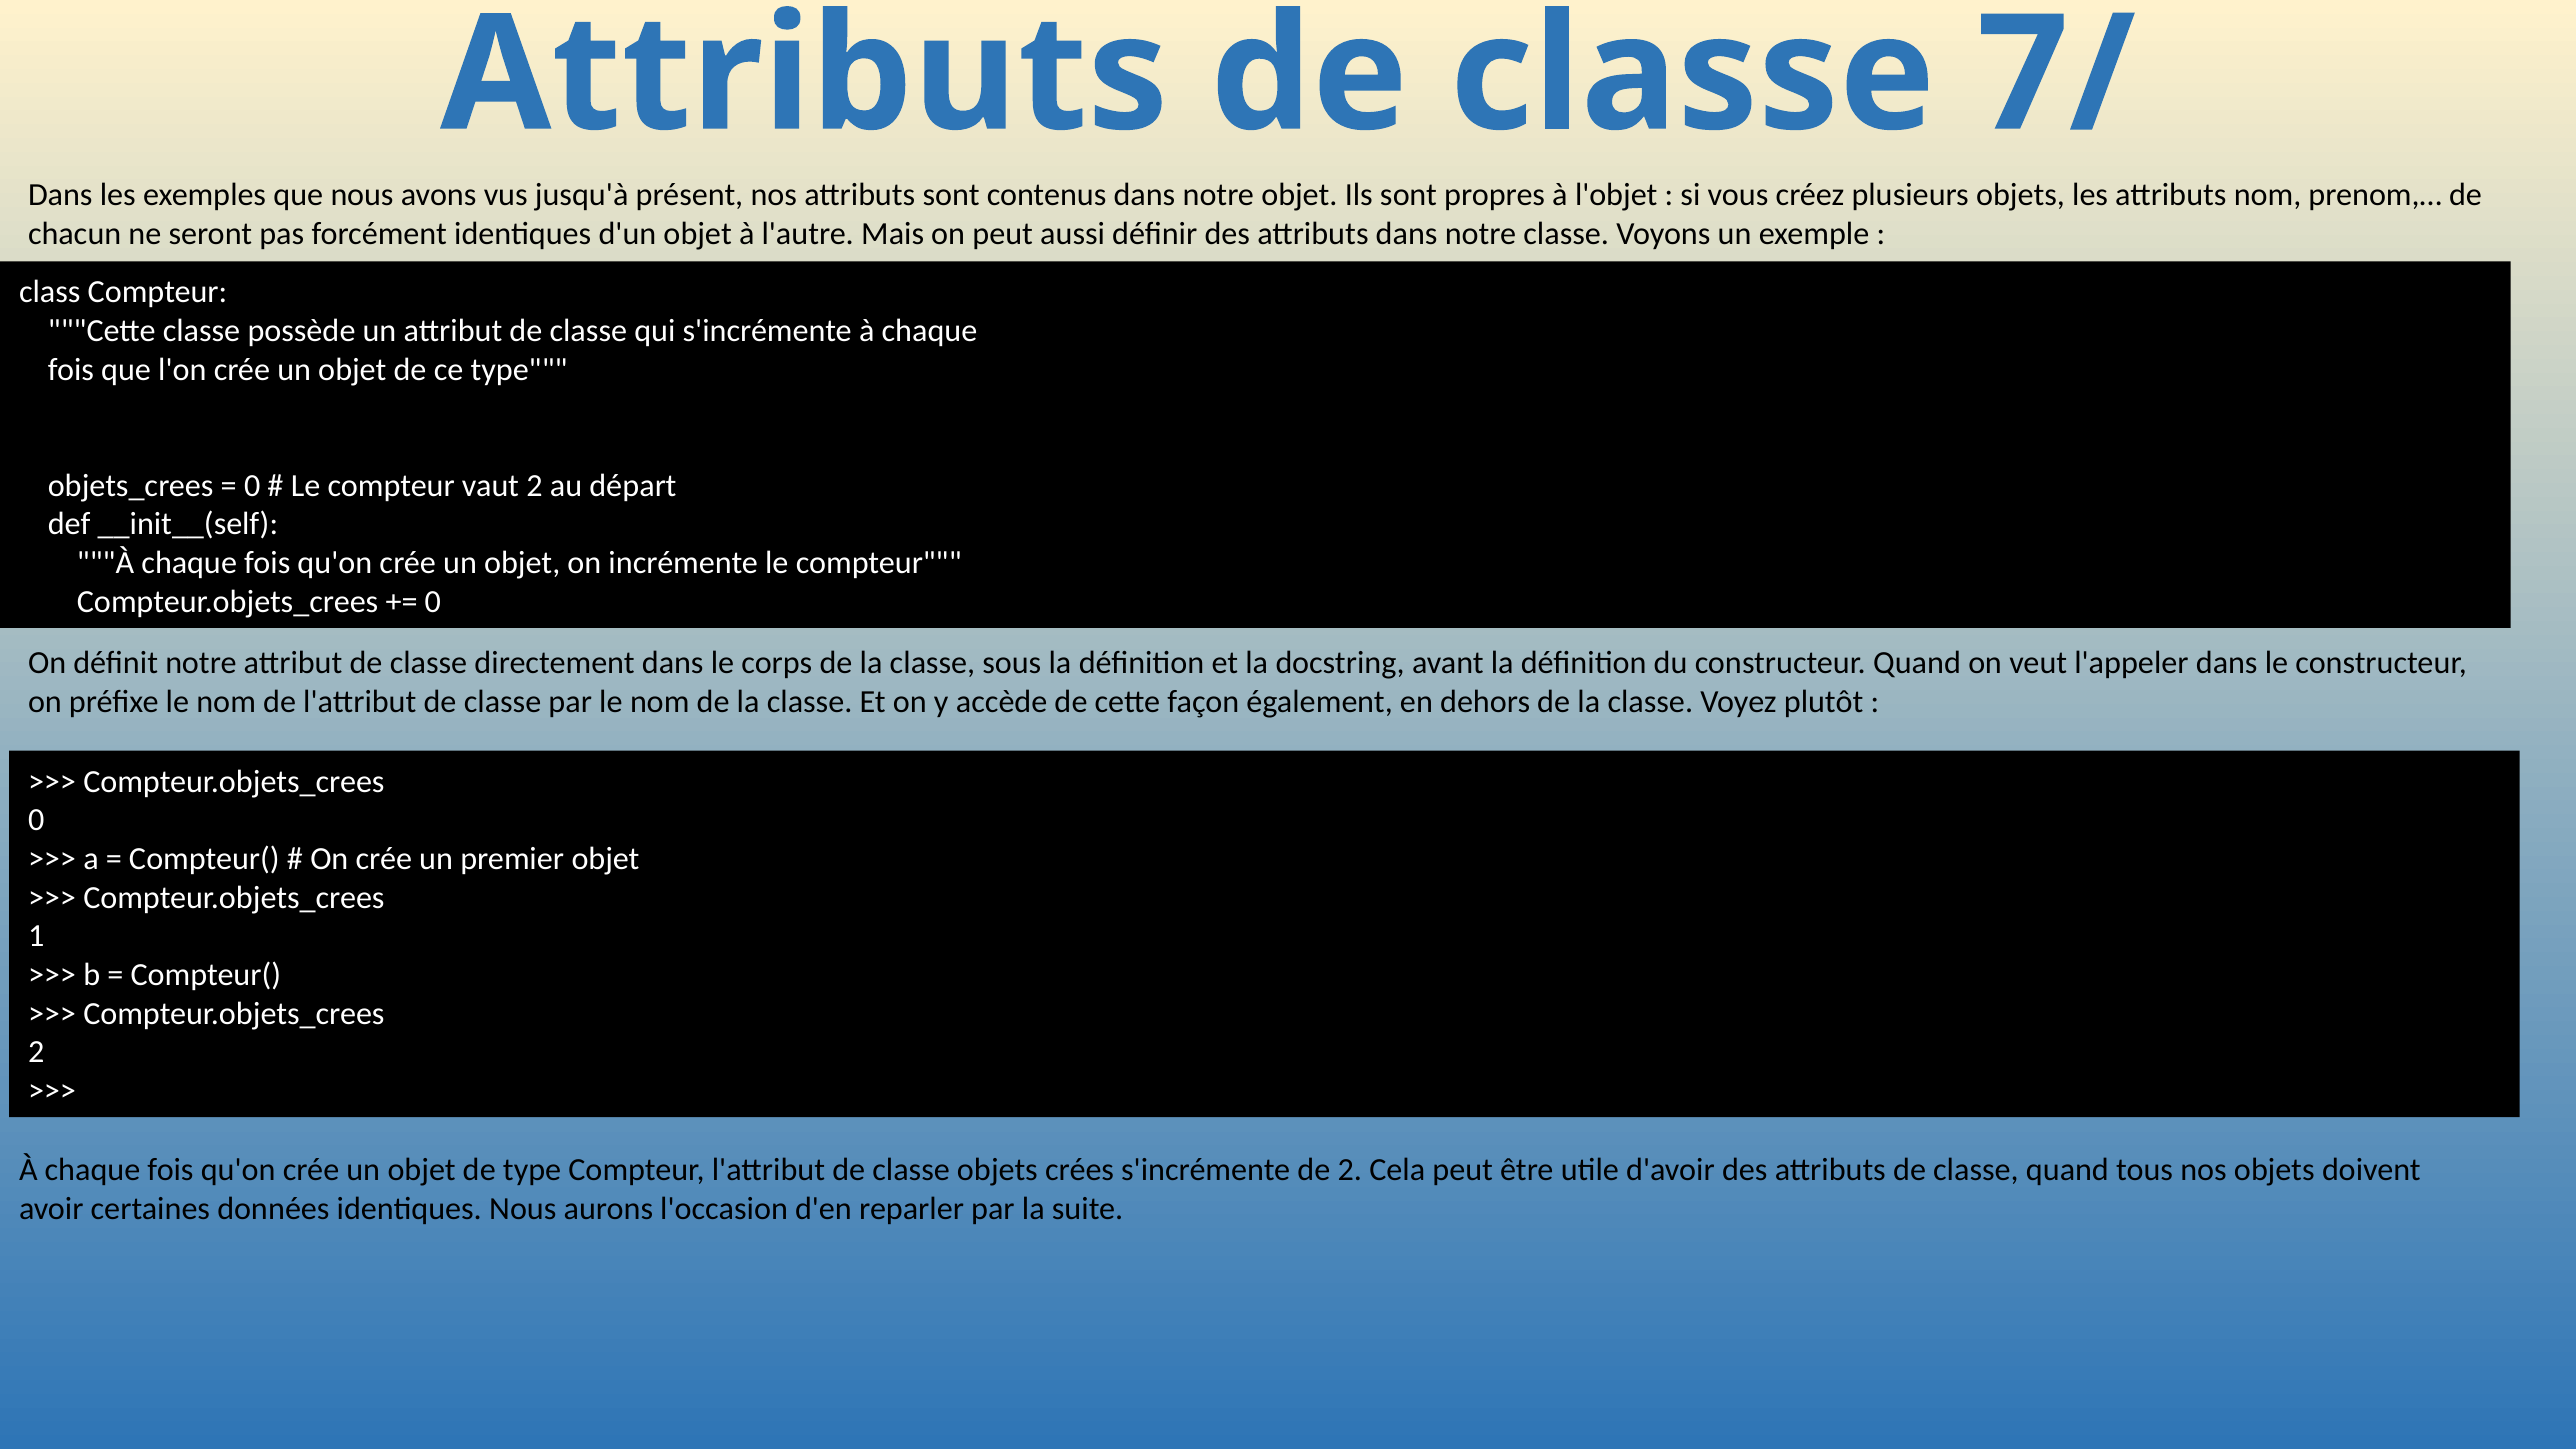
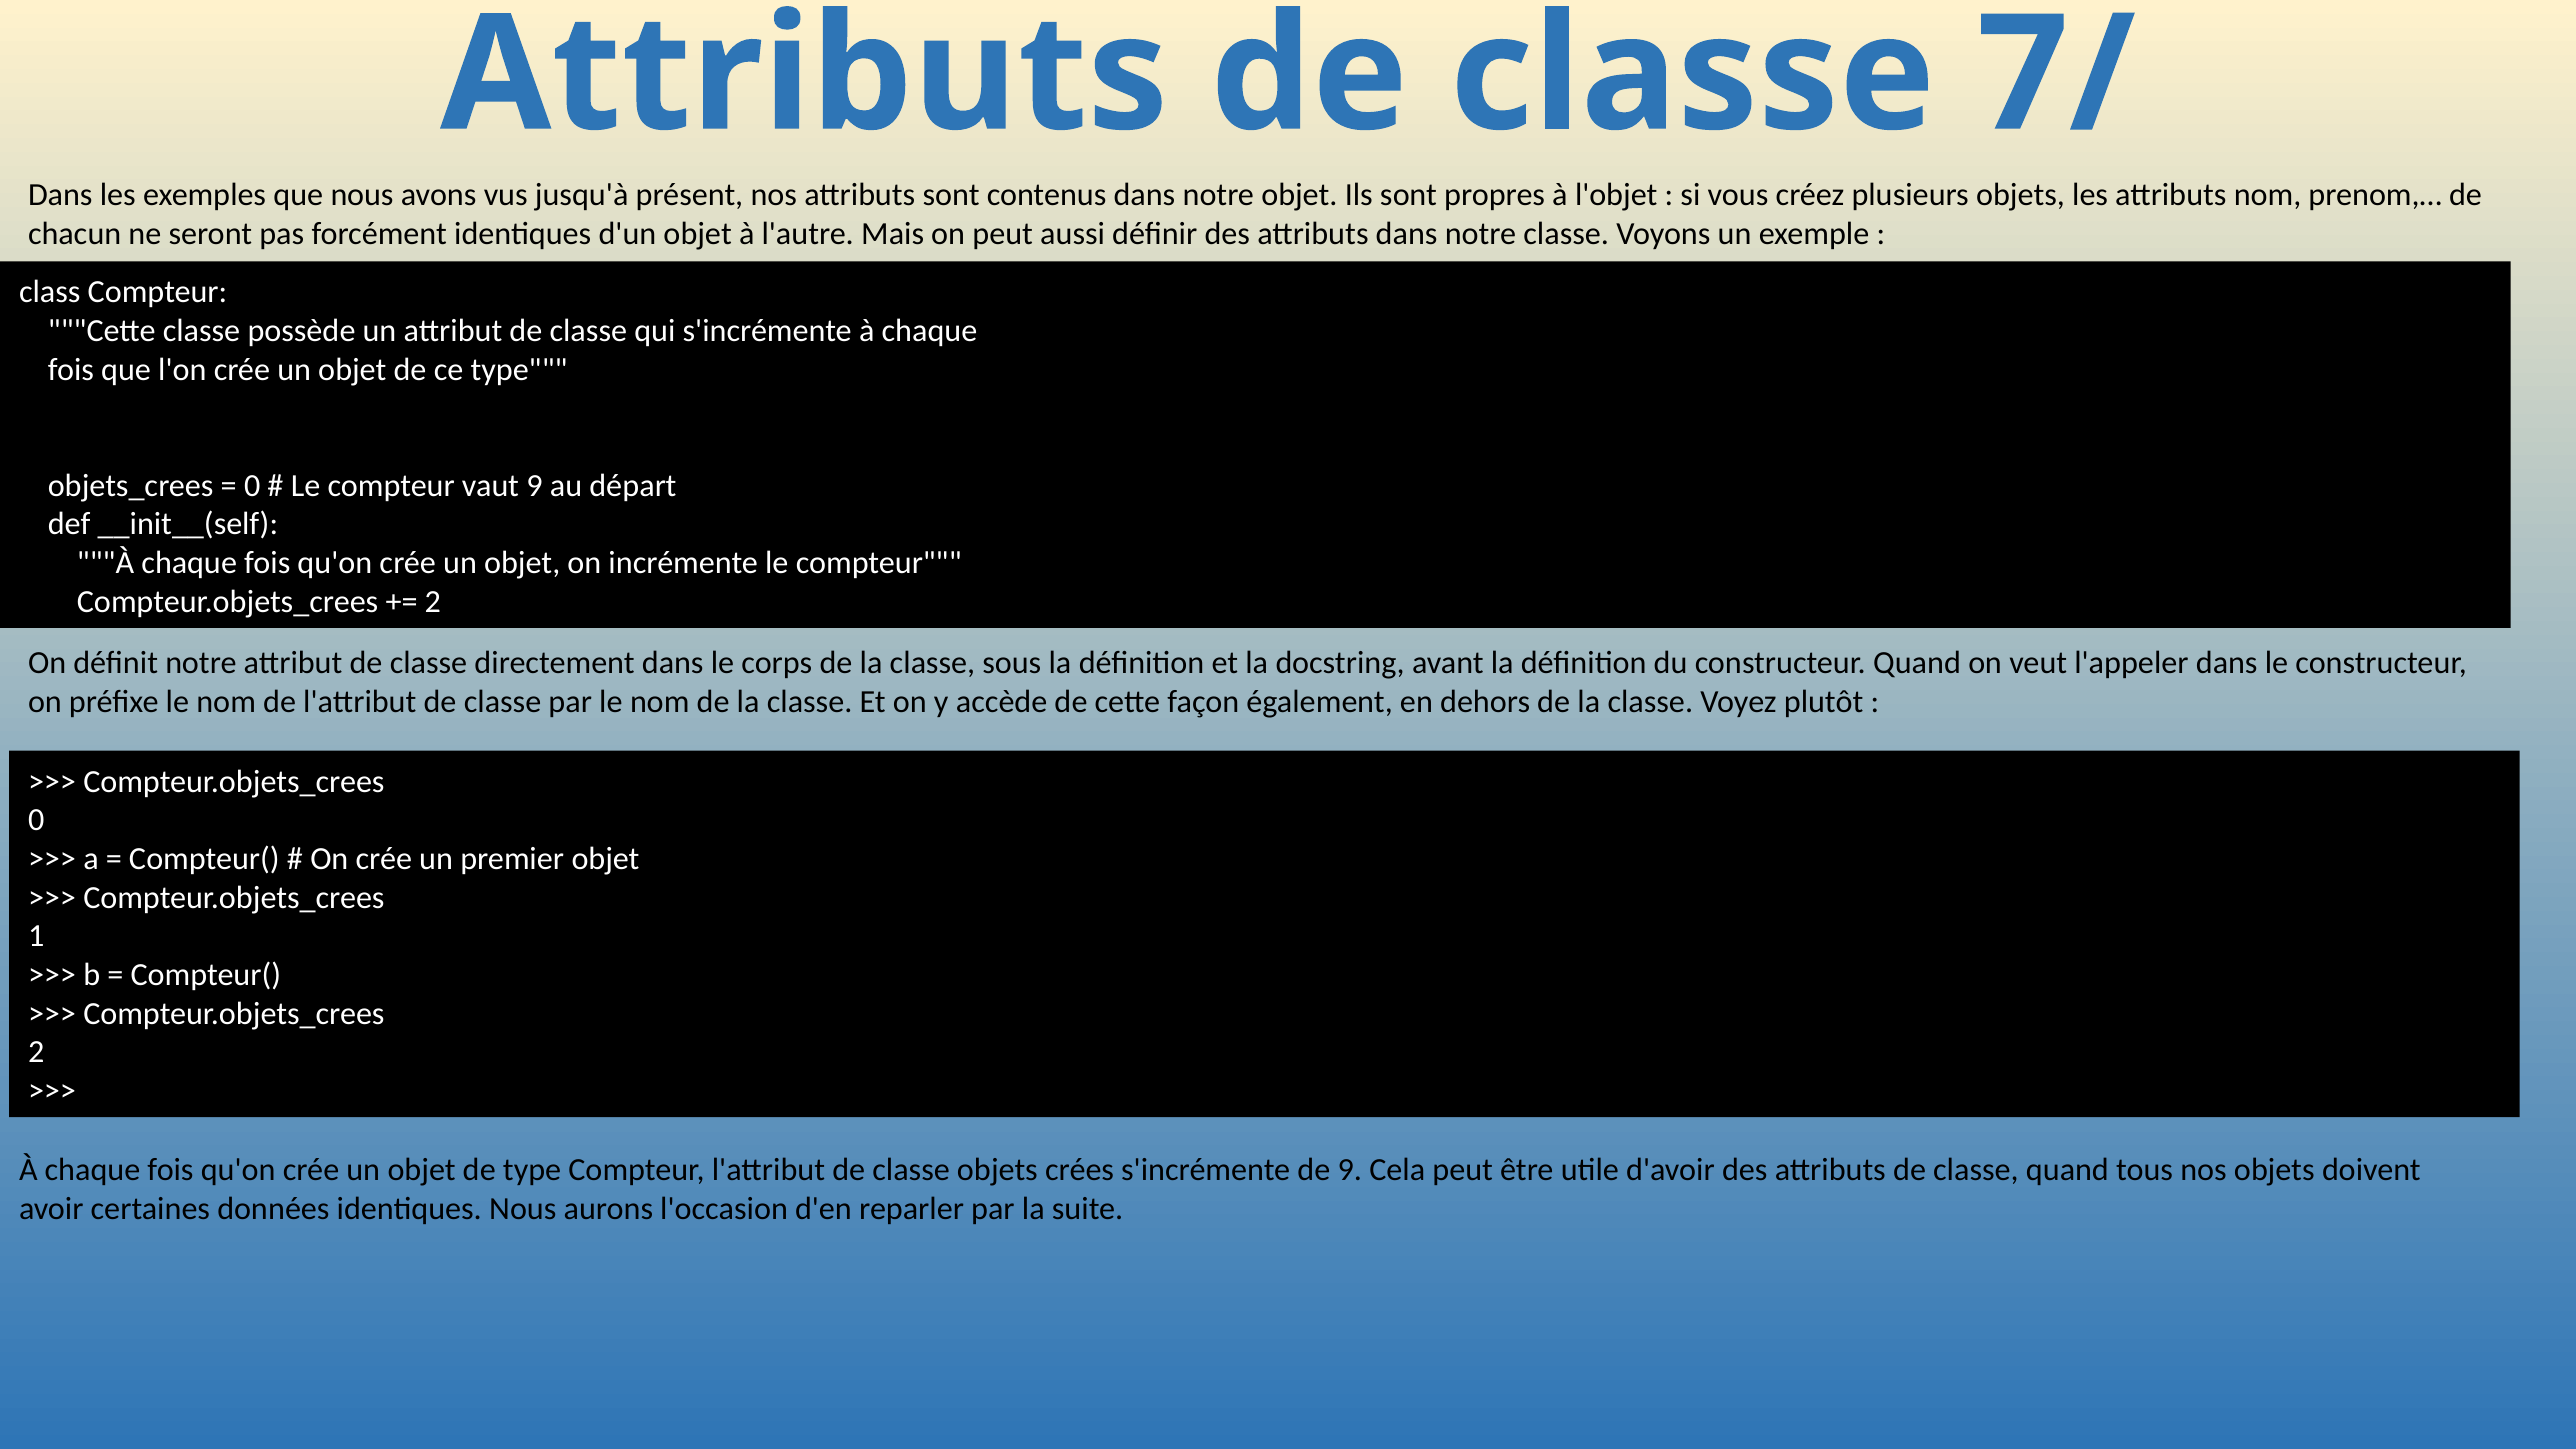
vaut 2: 2 -> 9
0 at (433, 601): 0 -> 2
de 2: 2 -> 9
